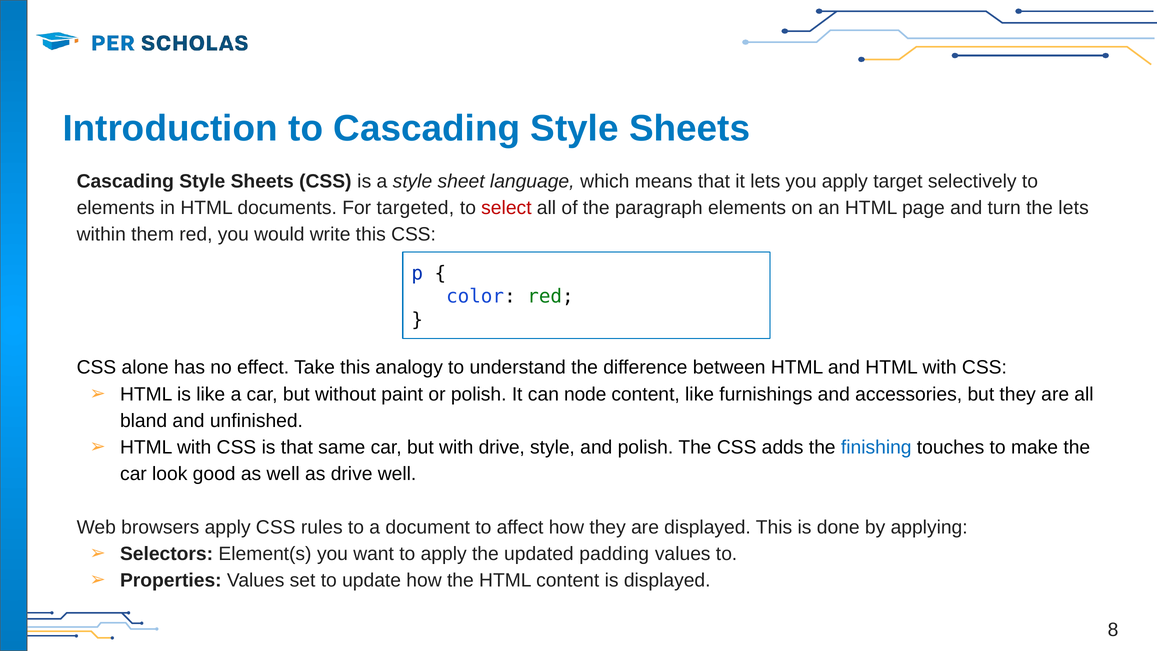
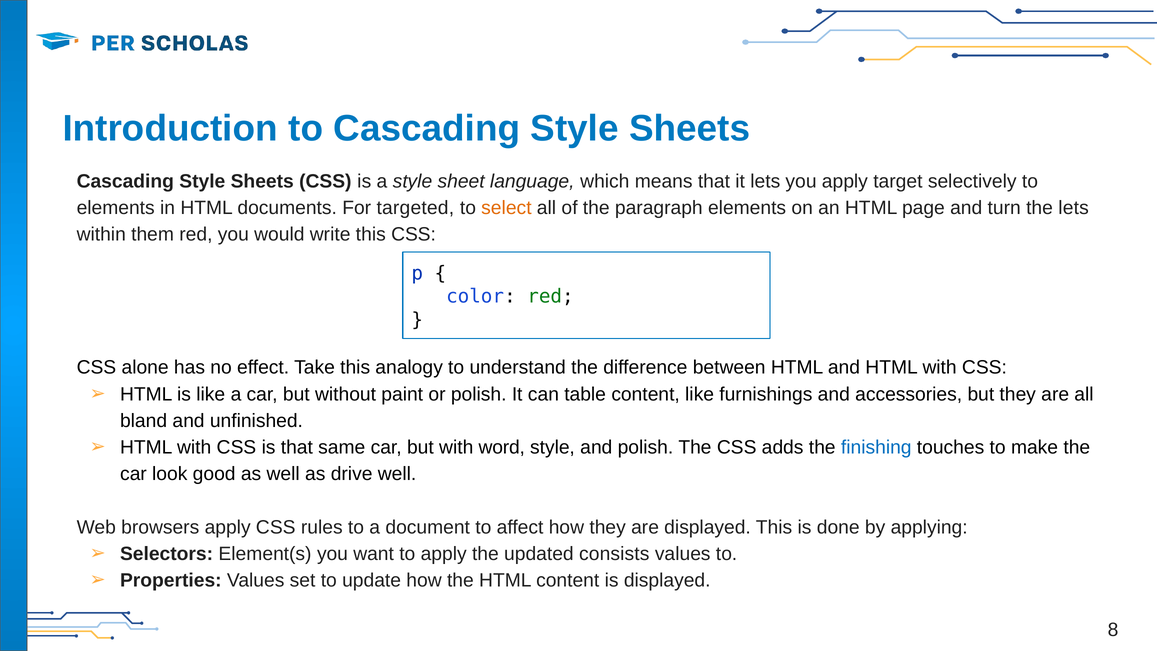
select colour: red -> orange
node: node -> table
with drive: drive -> word
padding: padding -> consists
